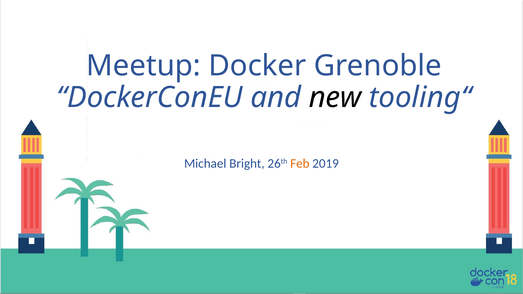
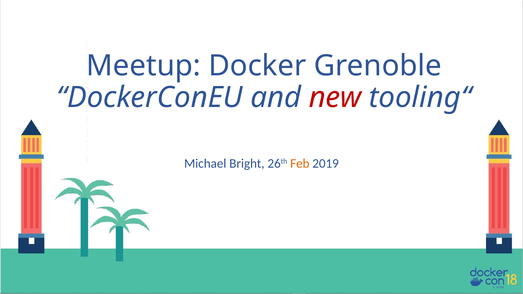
new colour: black -> red
